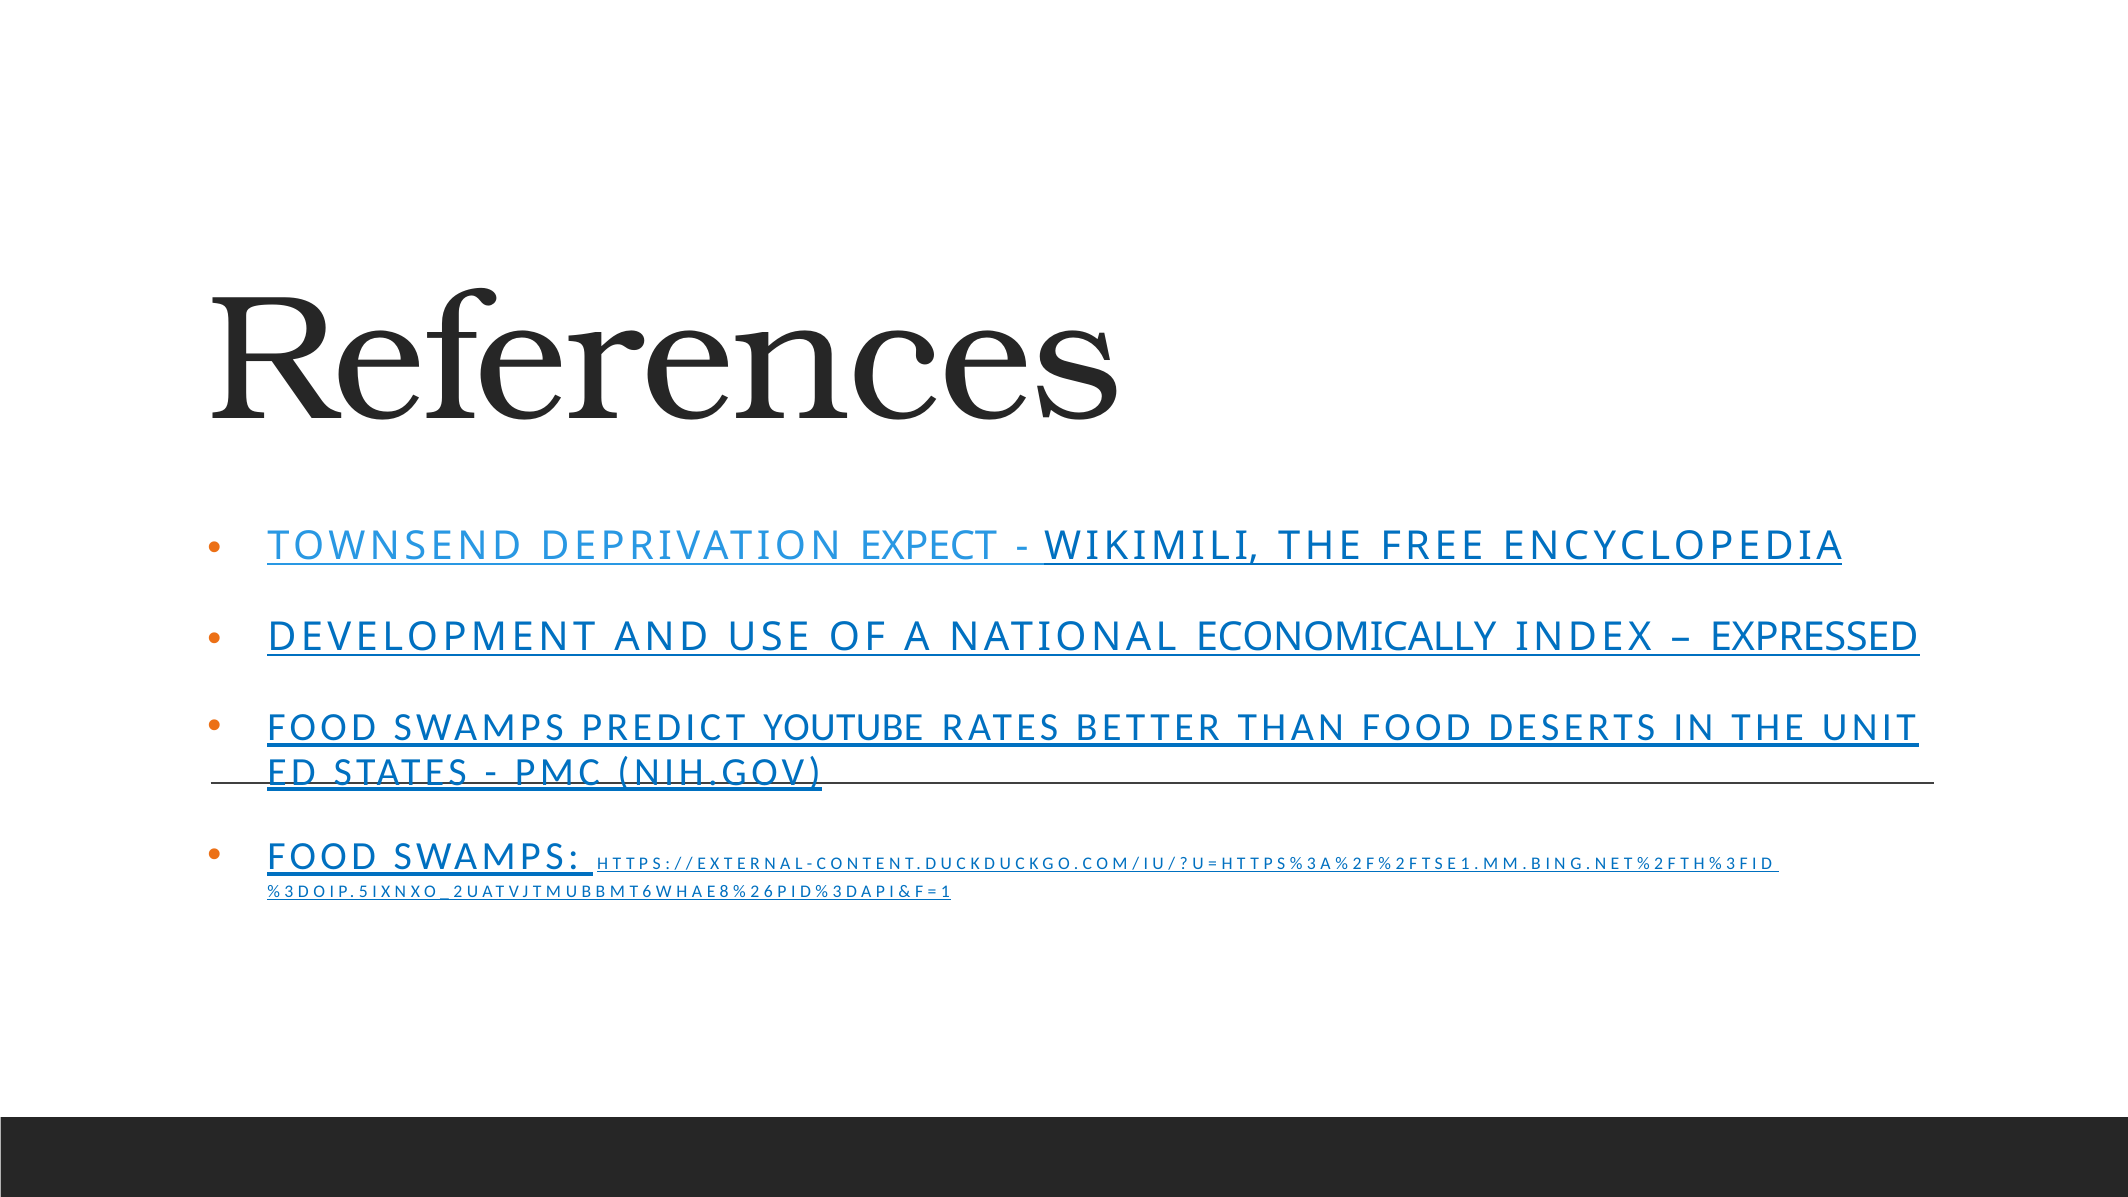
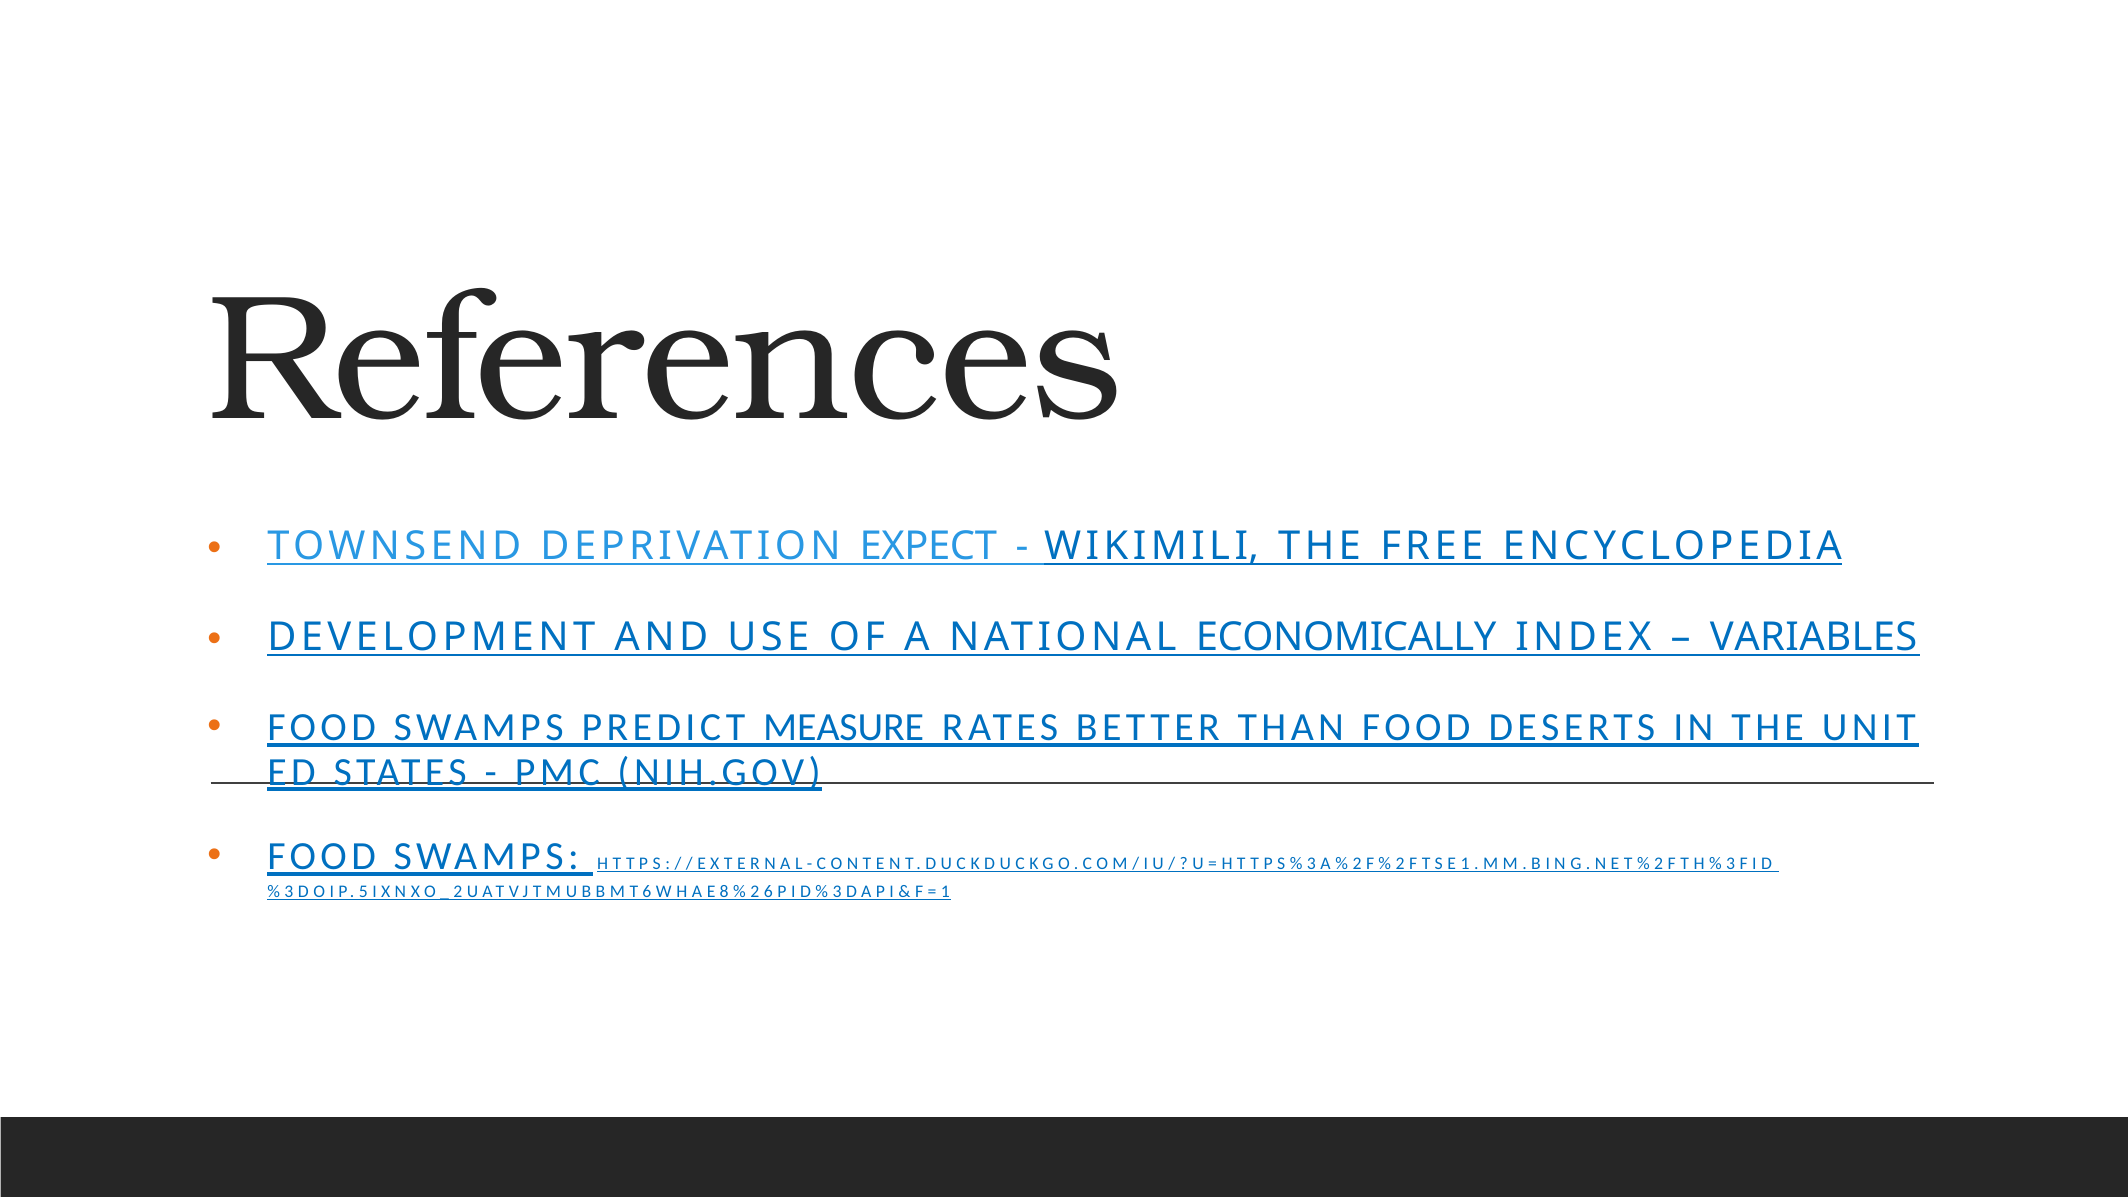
EXPRESSED: EXPRESSED -> VARIABLES
YOUTUBE: YOUTUBE -> MEASURE
